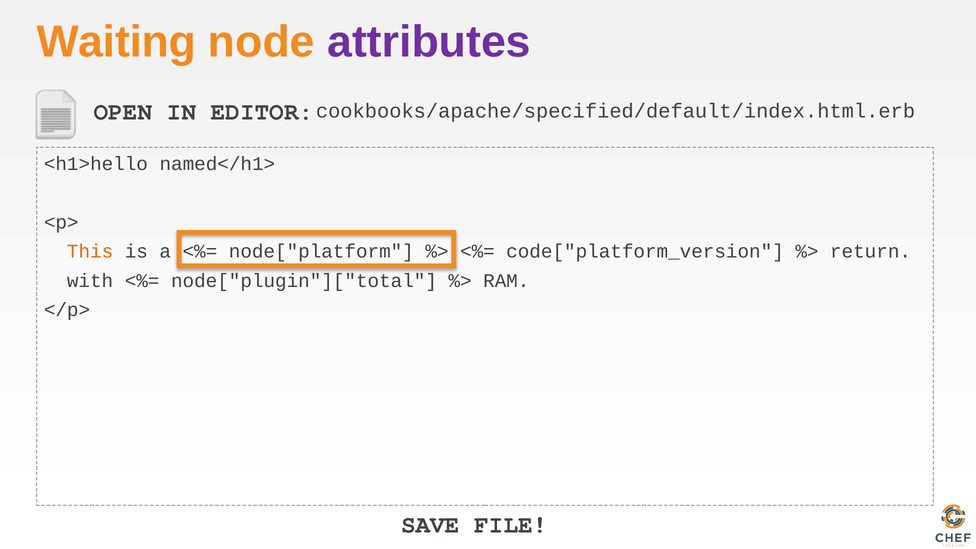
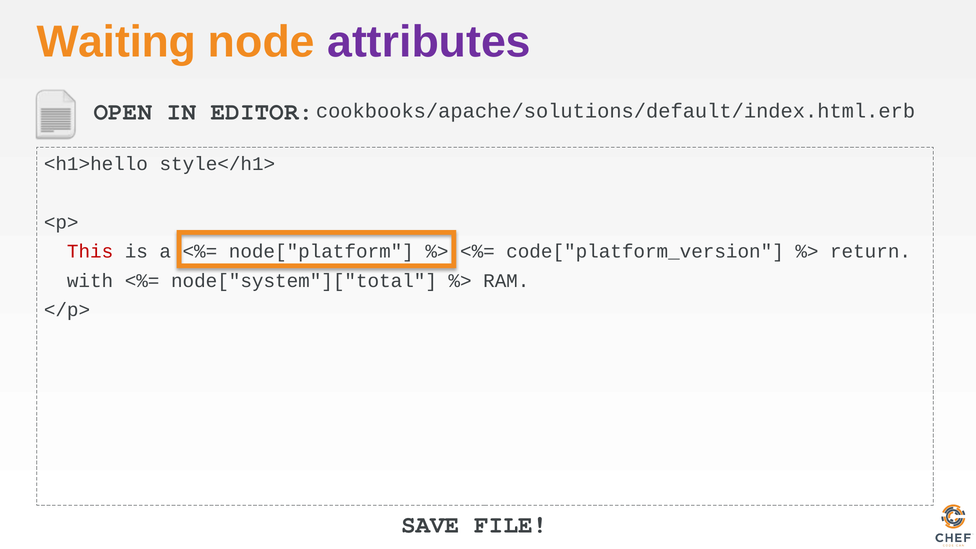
cookbooks/apache/specified/default/index.html.erb: cookbooks/apache/specified/default/index.html.erb -> cookbooks/apache/solutions/default/index.html.erb
named</h1>: named</h1> -> style</h1>
This colour: orange -> red
node["plugin"]["total: node["plugin"]["total -> node["system"]["total
